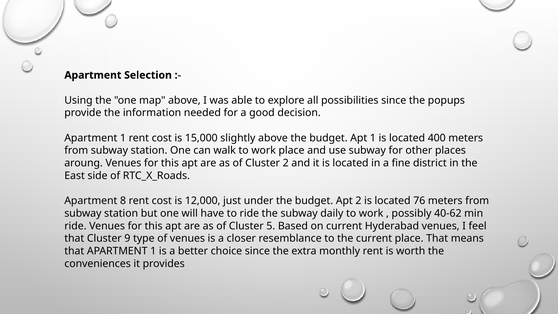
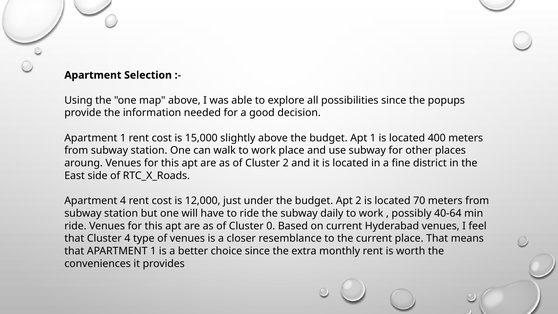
Apartment 8: 8 -> 4
76: 76 -> 70
40-62: 40-62 -> 40-64
5: 5 -> 0
Cluster 9: 9 -> 4
